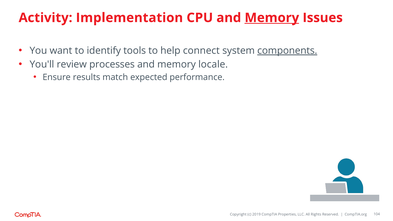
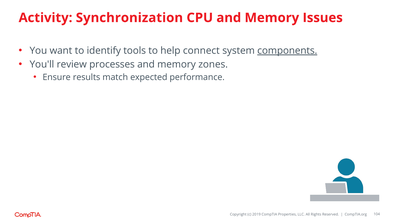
Implementation: Implementation -> Synchronization
Memory at (272, 18) underline: present -> none
locale: locale -> zones
